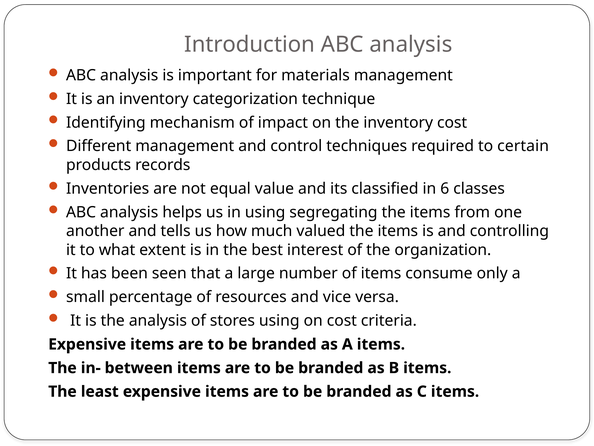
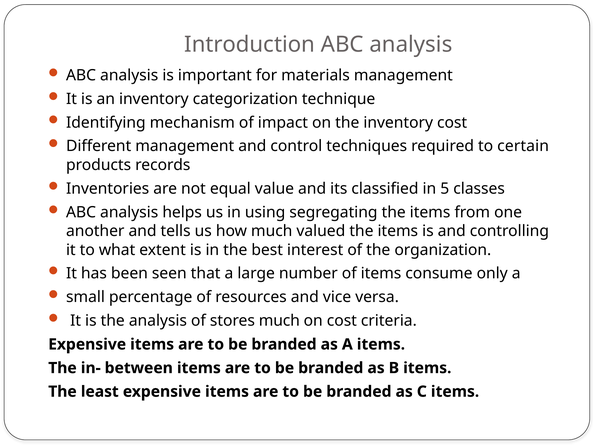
6: 6 -> 5
stores using: using -> much
